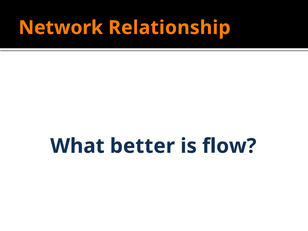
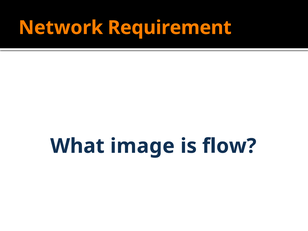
Relationship: Relationship -> Requirement
better: better -> image
